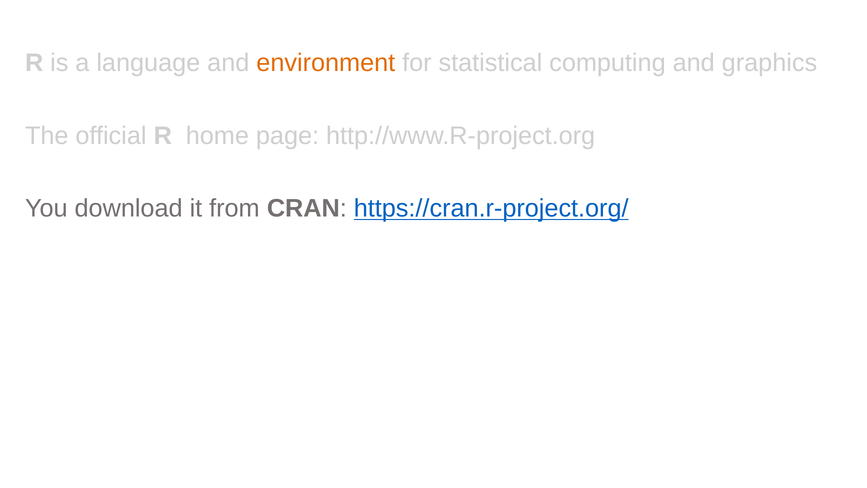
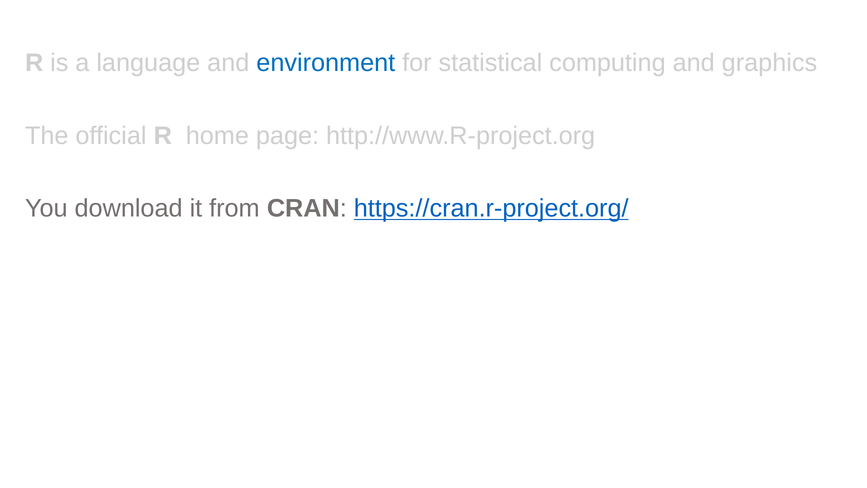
environment colour: orange -> blue
